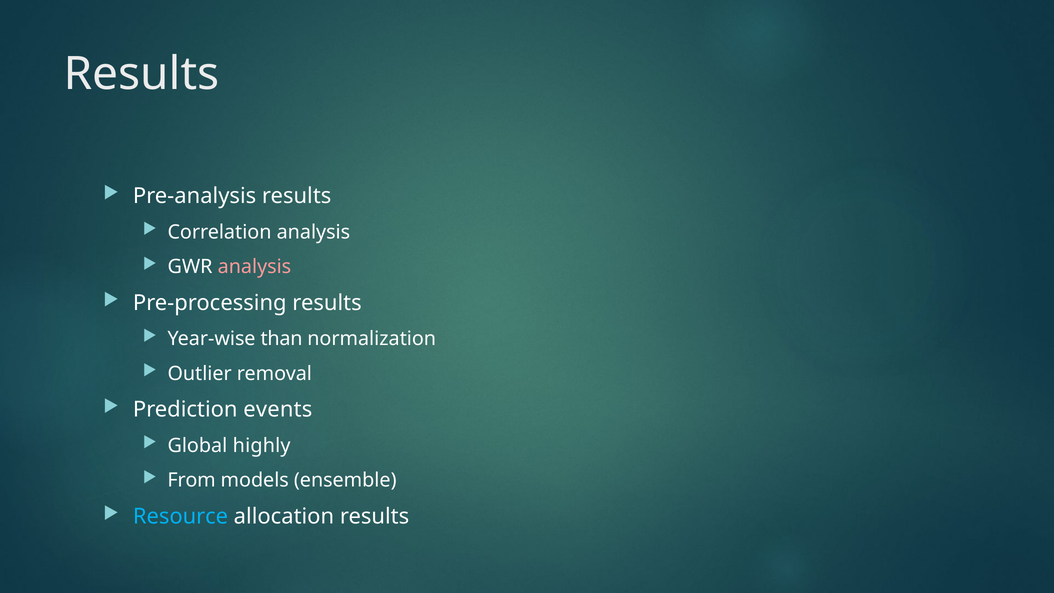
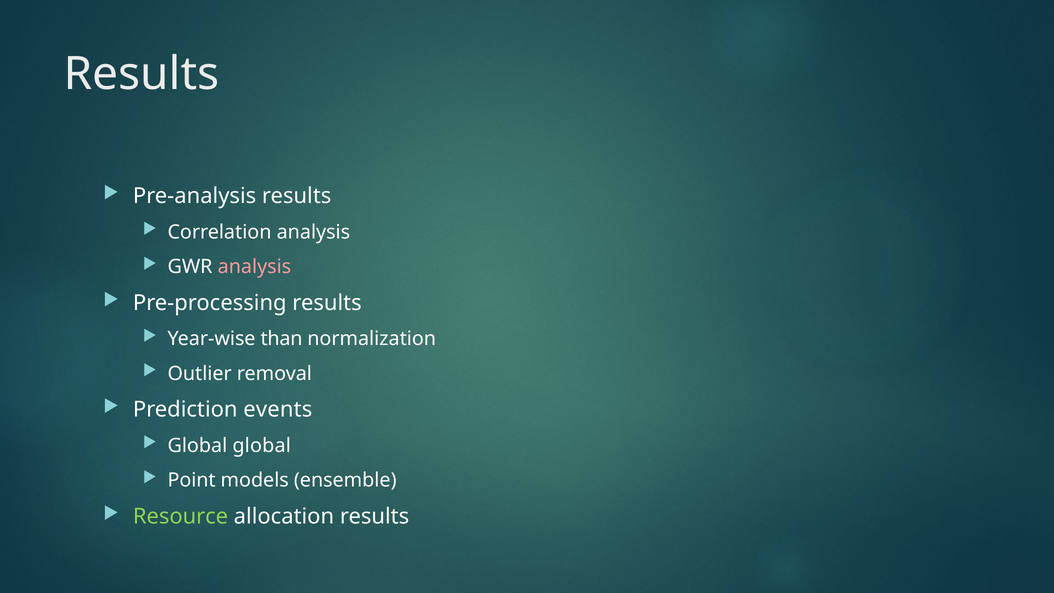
Global highly: highly -> global
From: From -> Point
Resource colour: light blue -> light green
